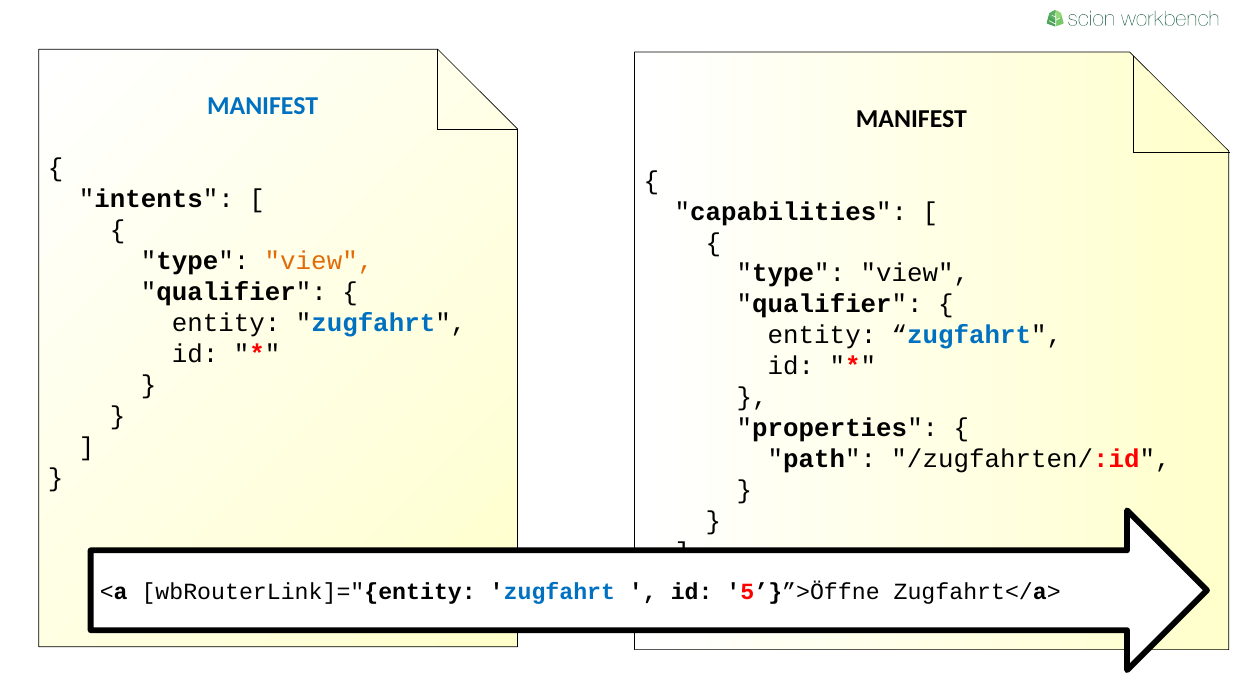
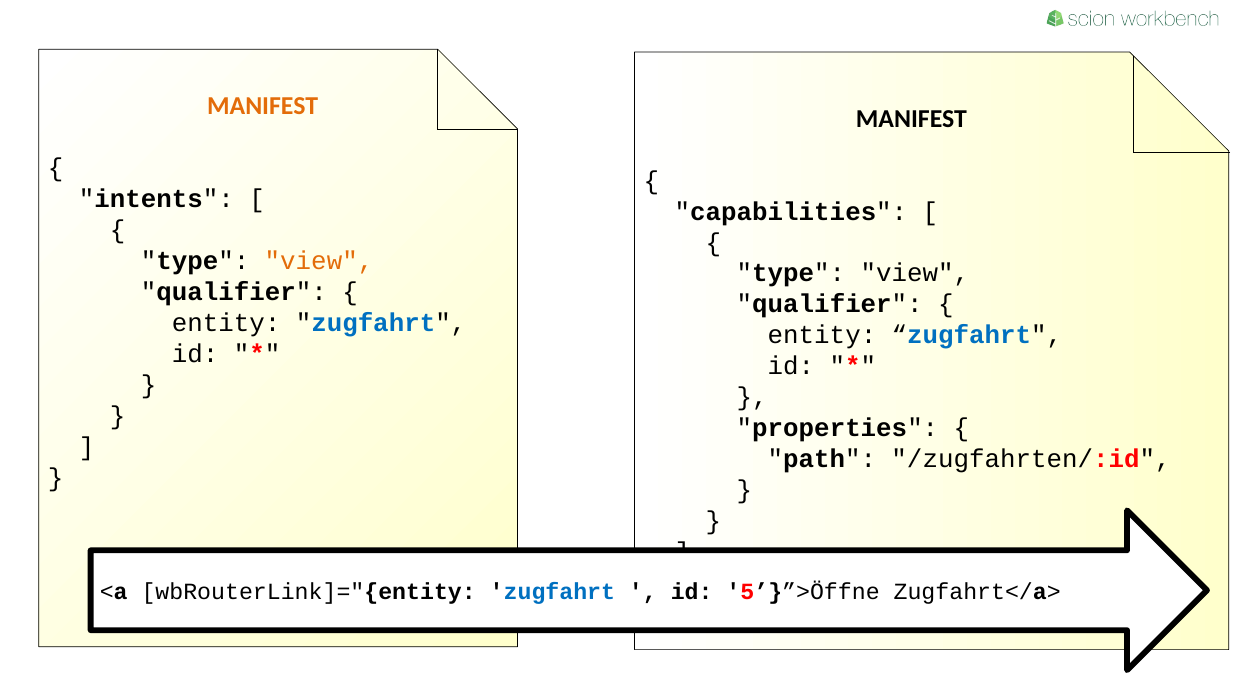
MANIFEST at (263, 106) colour: blue -> orange
